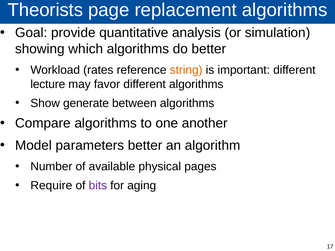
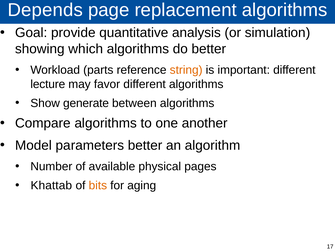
Theorists: Theorists -> Depends
rates: rates -> parts
Require at (51, 186): Require -> Khattab
bits colour: purple -> orange
